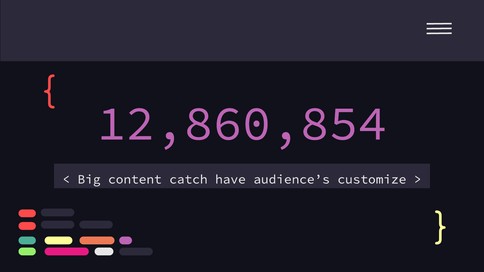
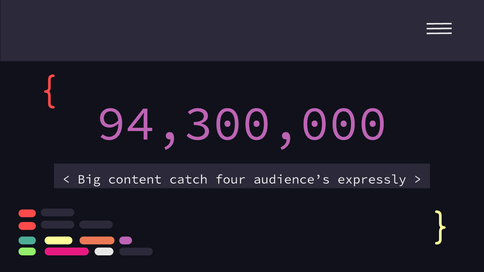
12,860,854: 12,860,854 -> 94,300,000
have: have -> four
customize: customize -> expressly
